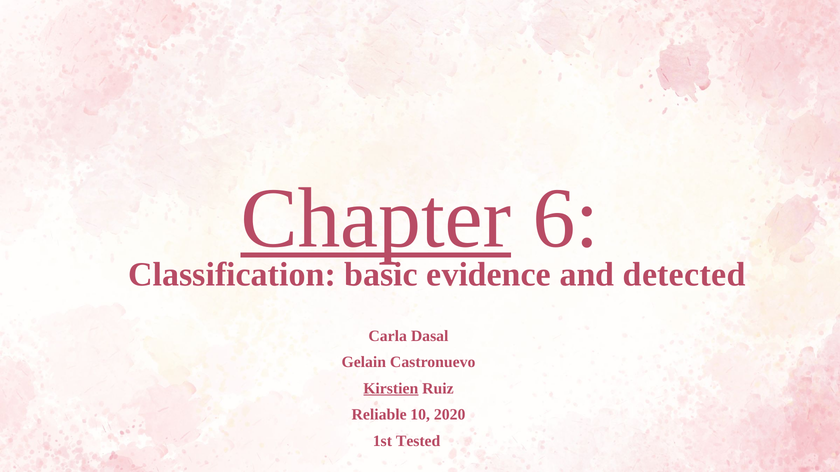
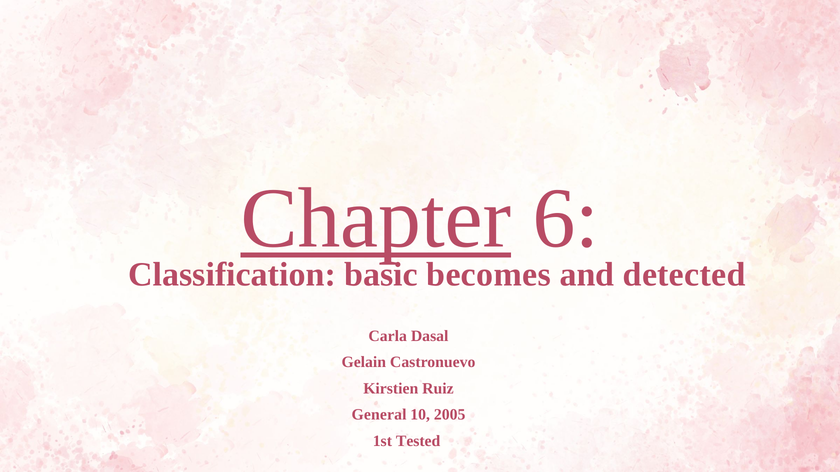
evidence: evidence -> becomes
Kirstien underline: present -> none
Reliable: Reliable -> General
2020: 2020 -> 2005
